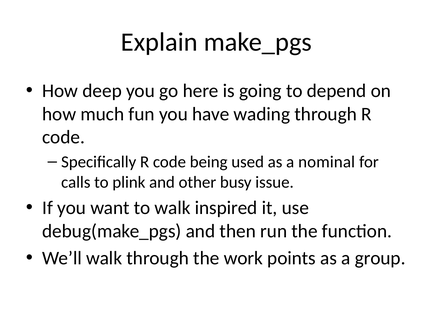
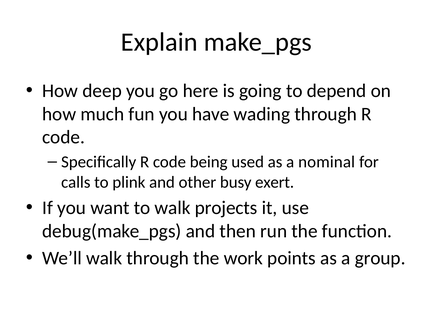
issue: issue -> exert
inspired: inspired -> projects
